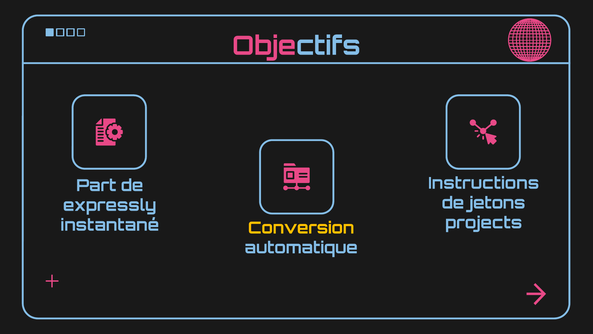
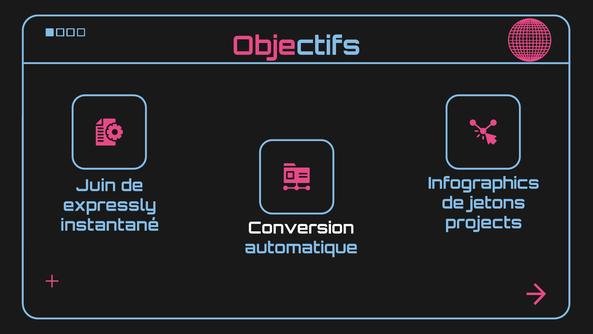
Instructions: Instructions -> Infographics
Part: Part -> Juin
Conversion colour: yellow -> white
